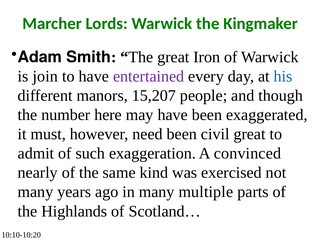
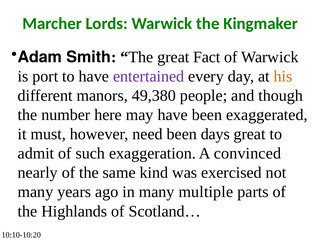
Iron: Iron -> Fact
join: join -> port
his colour: blue -> orange
15,207: 15,207 -> 49,380
civil: civil -> days
